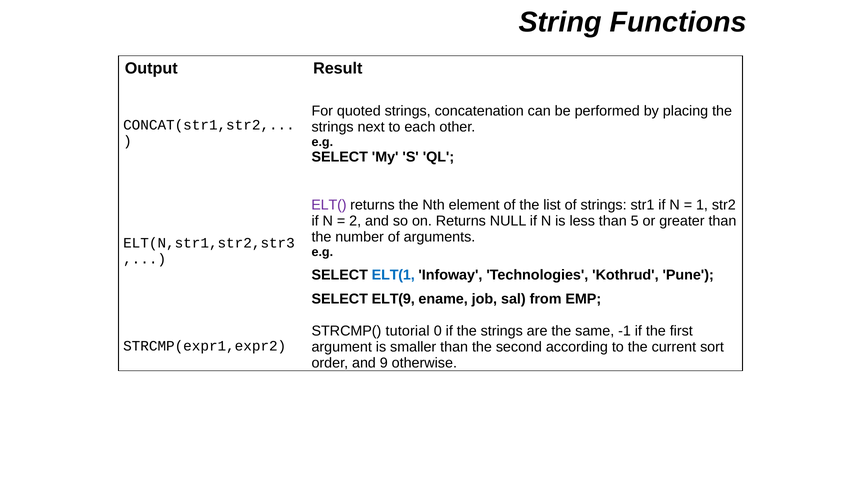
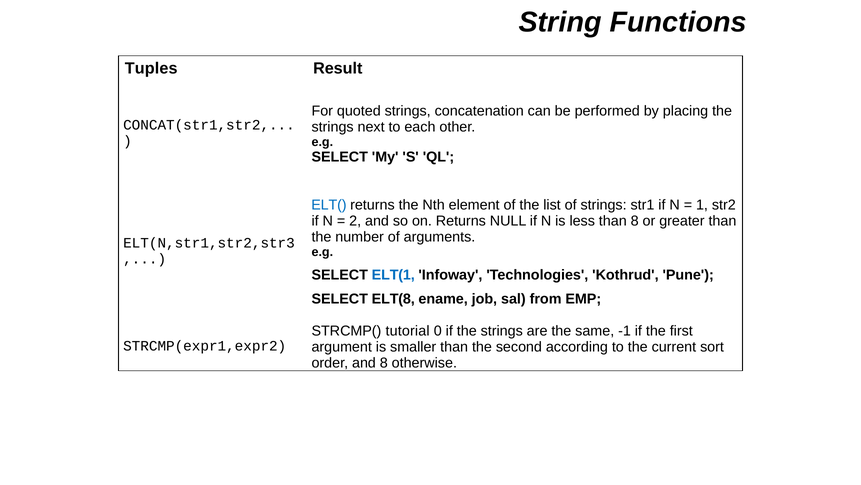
Output: Output -> Tuples
ELT( colour: purple -> blue
than 5: 5 -> 8
ELT(9: ELT(9 -> ELT(8
and 9: 9 -> 8
